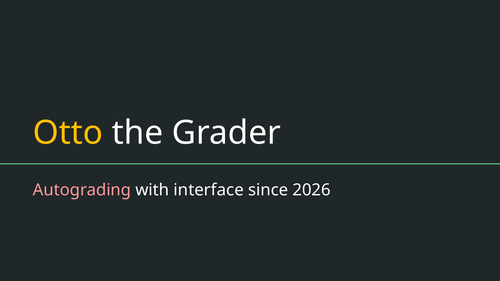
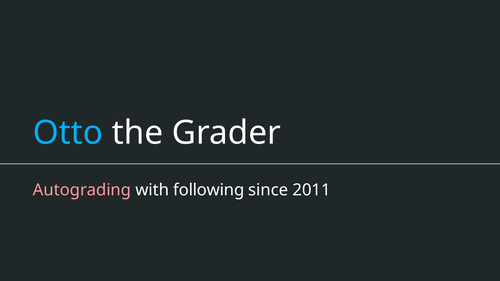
Otto colour: yellow -> light blue
interface: interface -> following
2026: 2026 -> 2011
